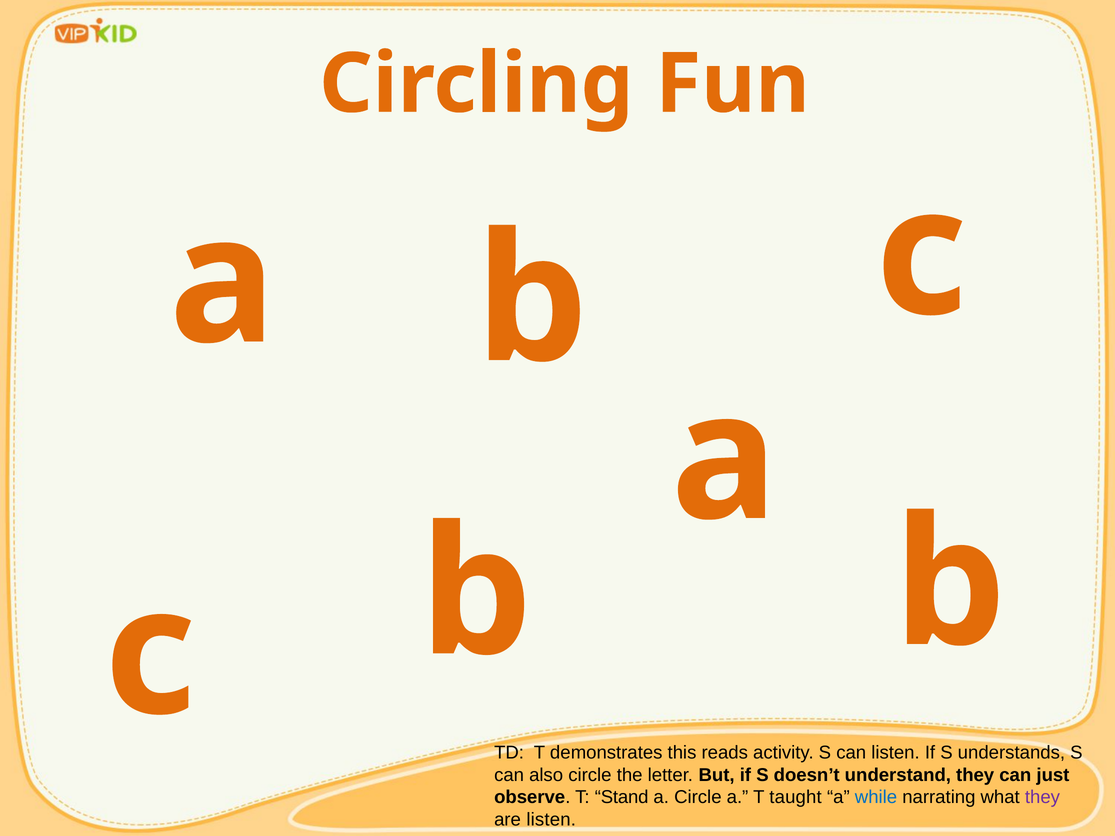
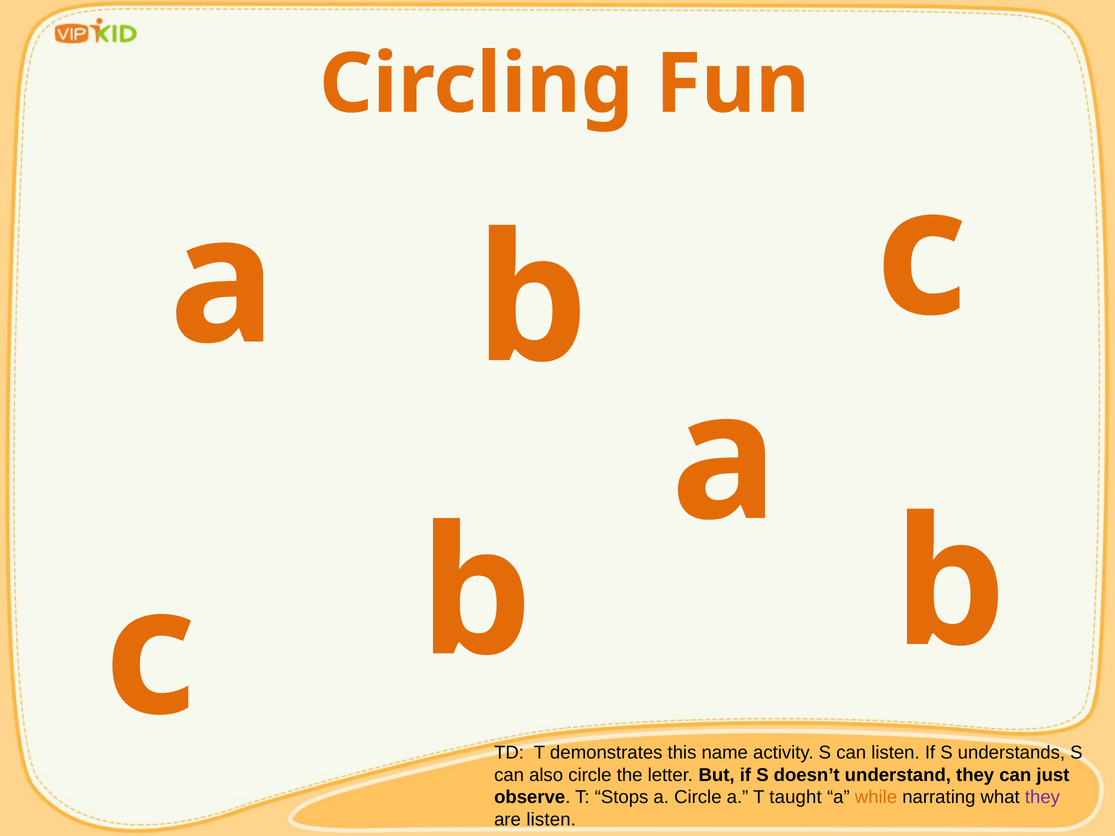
reads: reads -> name
Stand: Stand -> Stops
while colour: blue -> orange
